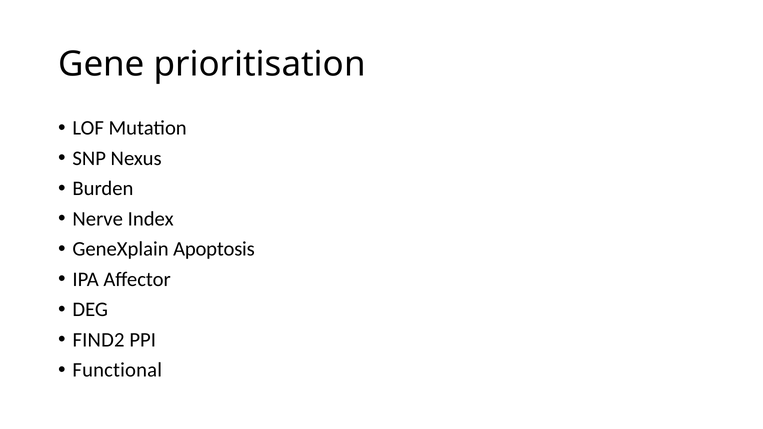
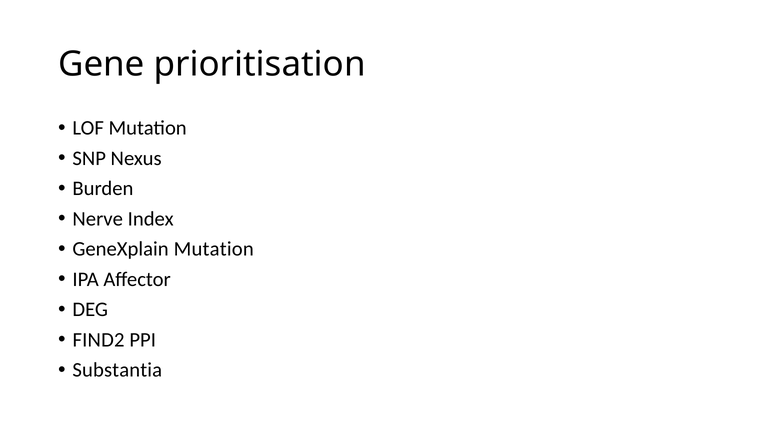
GeneXplain Apoptosis: Apoptosis -> Mutation
Functional: Functional -> Substantia
